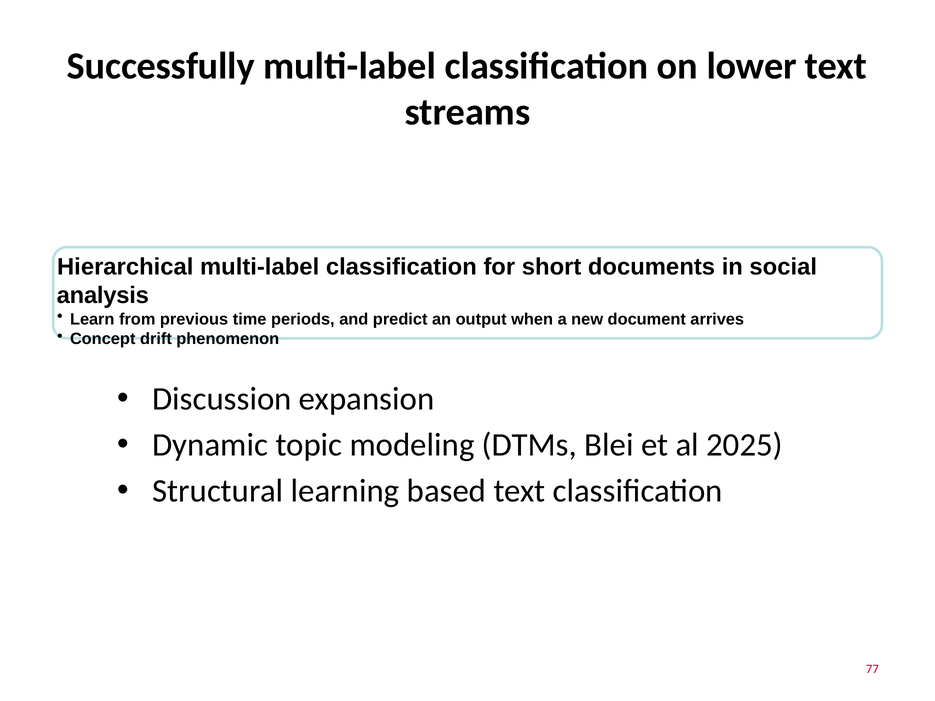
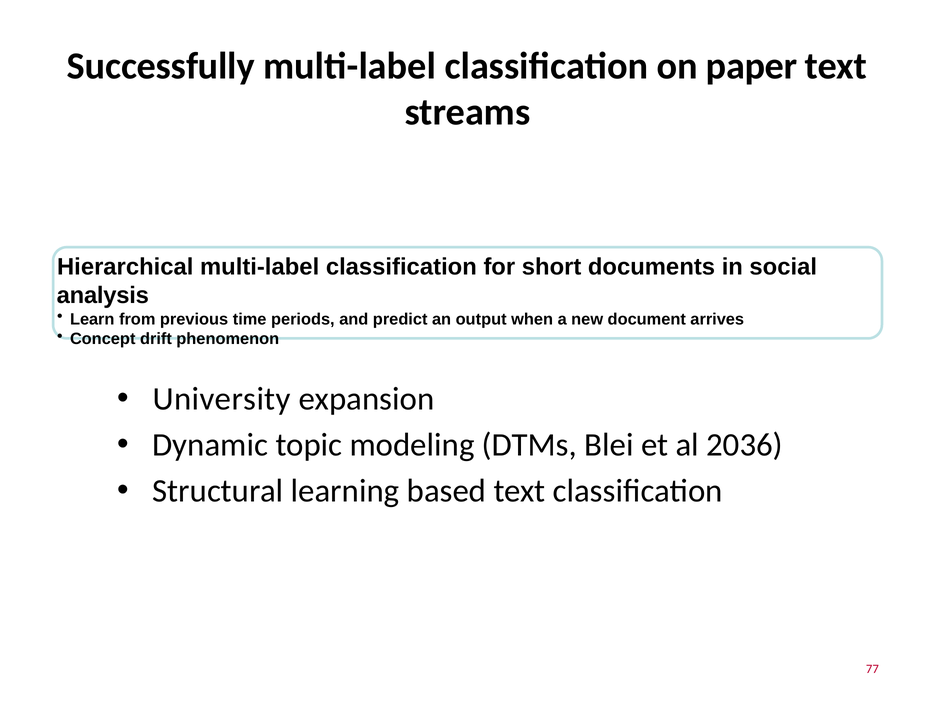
lower: lower -> paper
Discussion: Discussion -> University
2025: 2025 -> 2036
